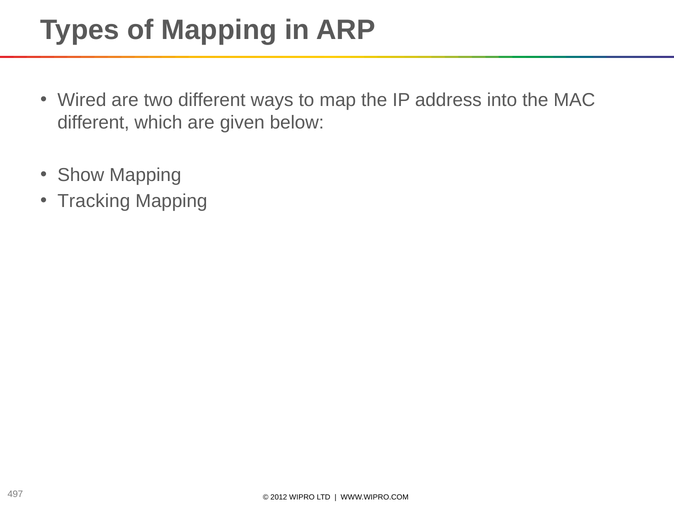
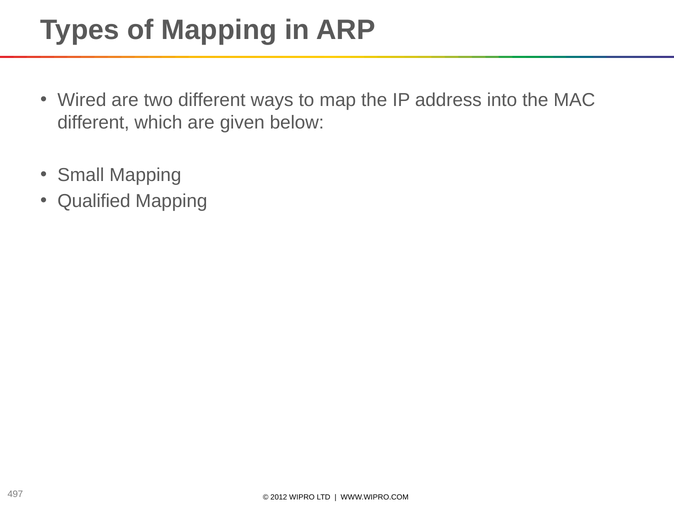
Show: Show -> Small
Tracking: Tracking -> Qualified
